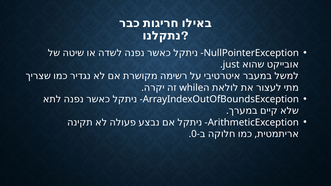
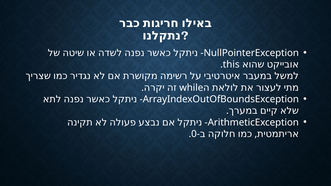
just: just -> this
